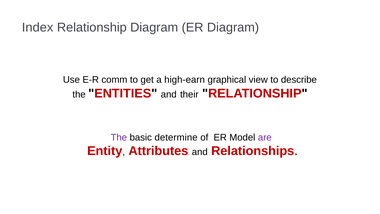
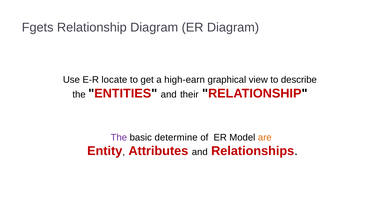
Index: Index -> Fgets
comm: comm -> locate
are colour: purple -> orange
